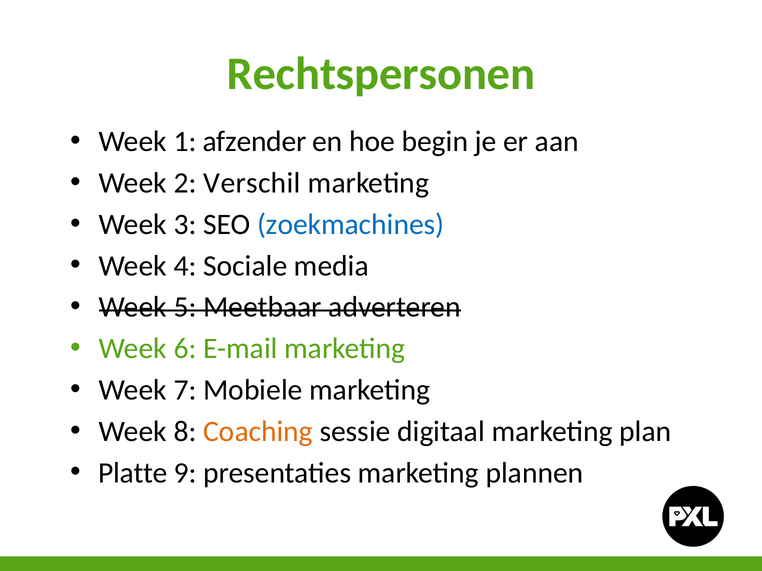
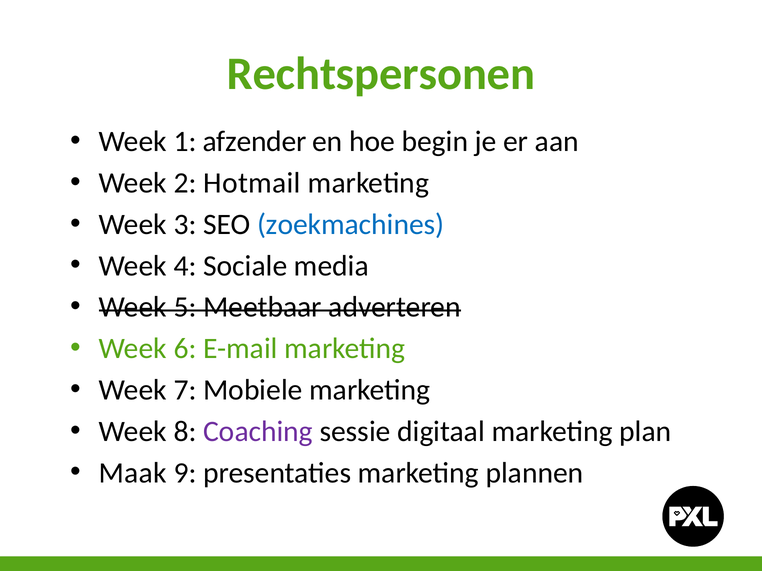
Verschil: Verschil -> Hotmail
Coaching colour: orange -> purple
Platte: Platte -> Maak
